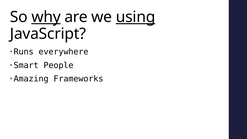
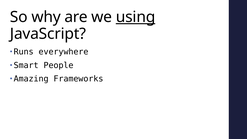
why underline: present -> none
